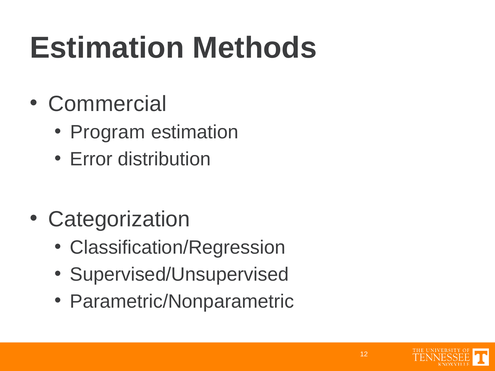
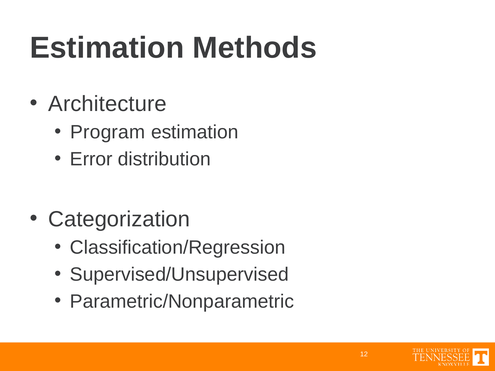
Commercial: Commercial -> Architecture
